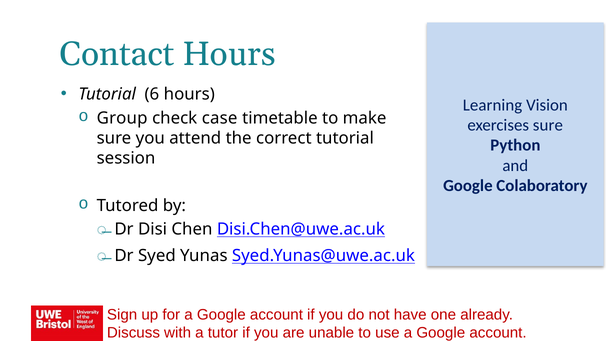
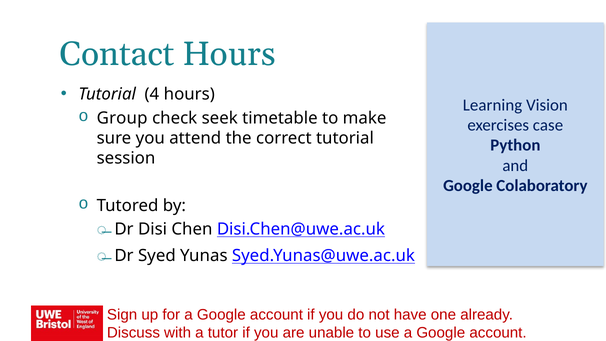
6: 6 -> 4
case: case -> seek
exercises sure: sure -> case
